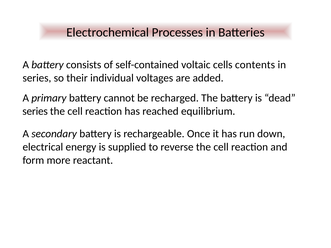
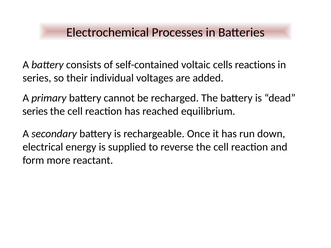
contents: contents -> reactions
